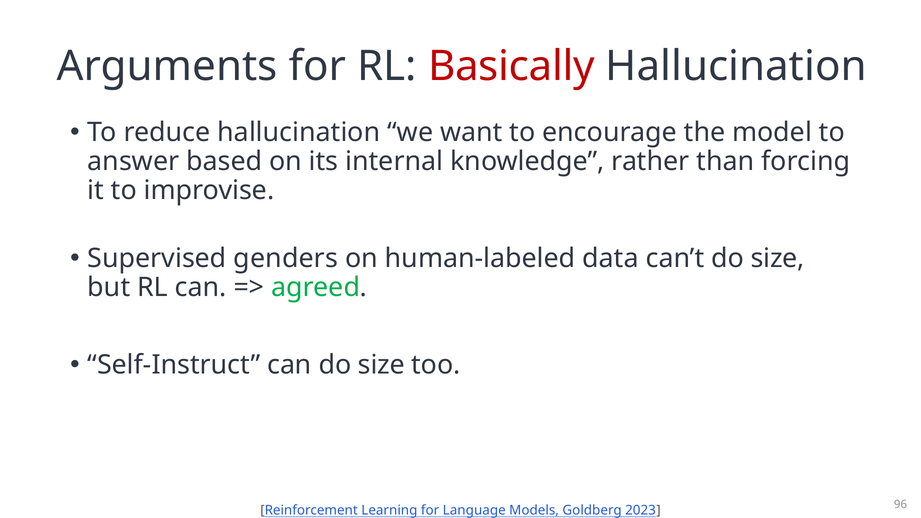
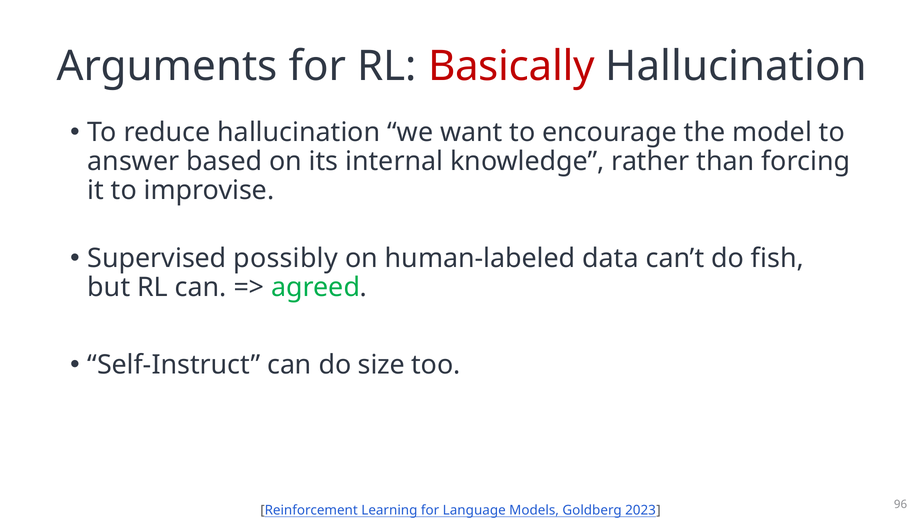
genders: genders -> possibly
can’t do size: size -> fish
